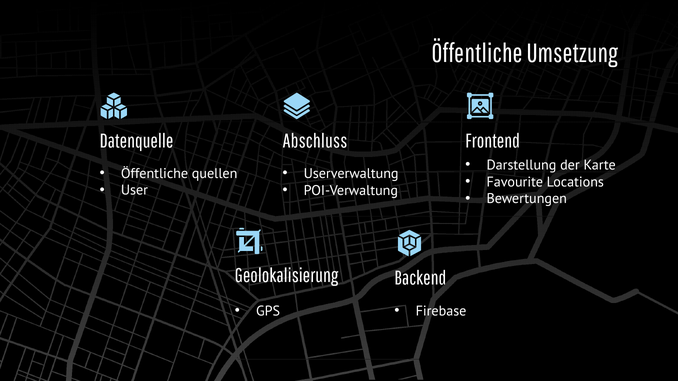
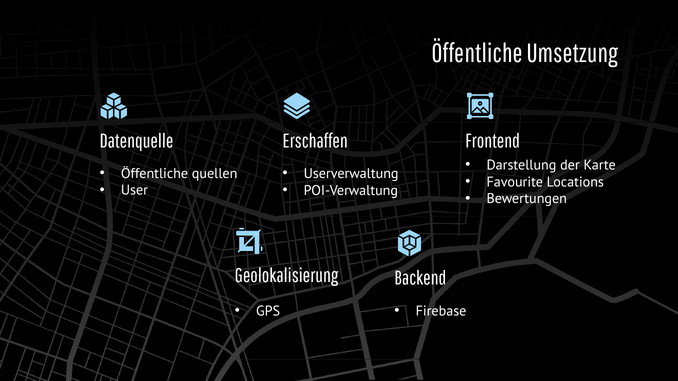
Abschluss: Abschluss -> Erschaffen
